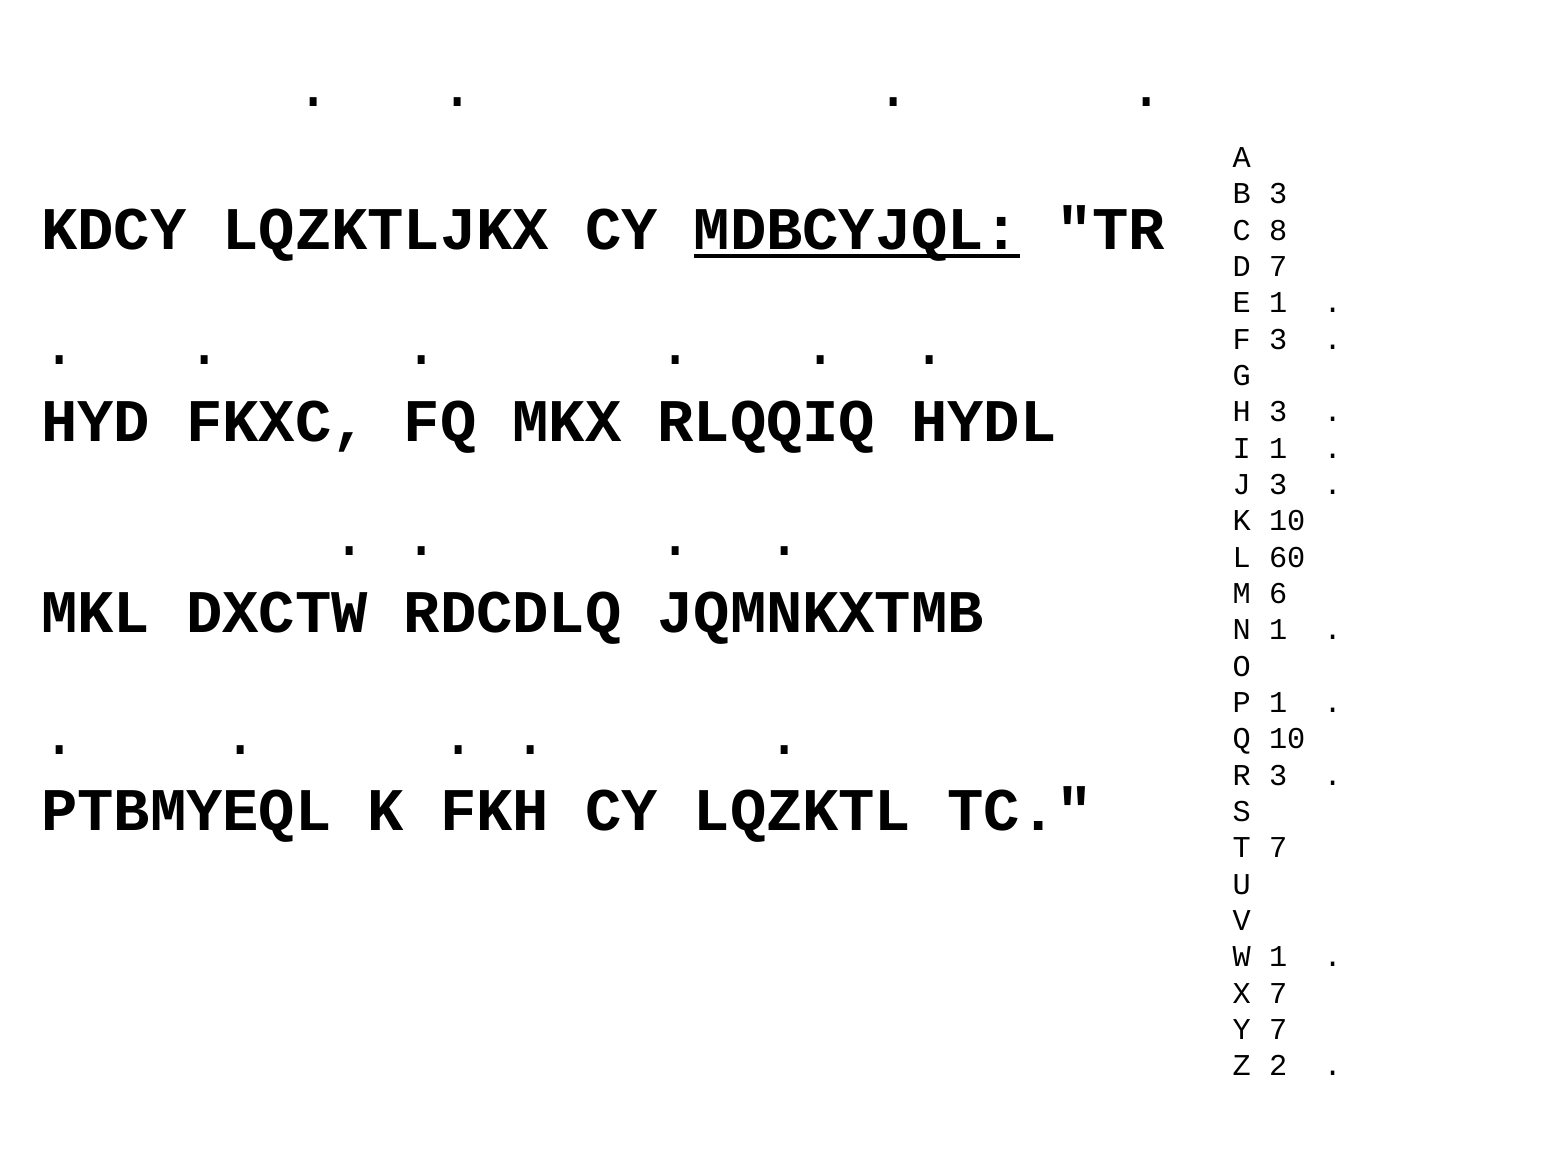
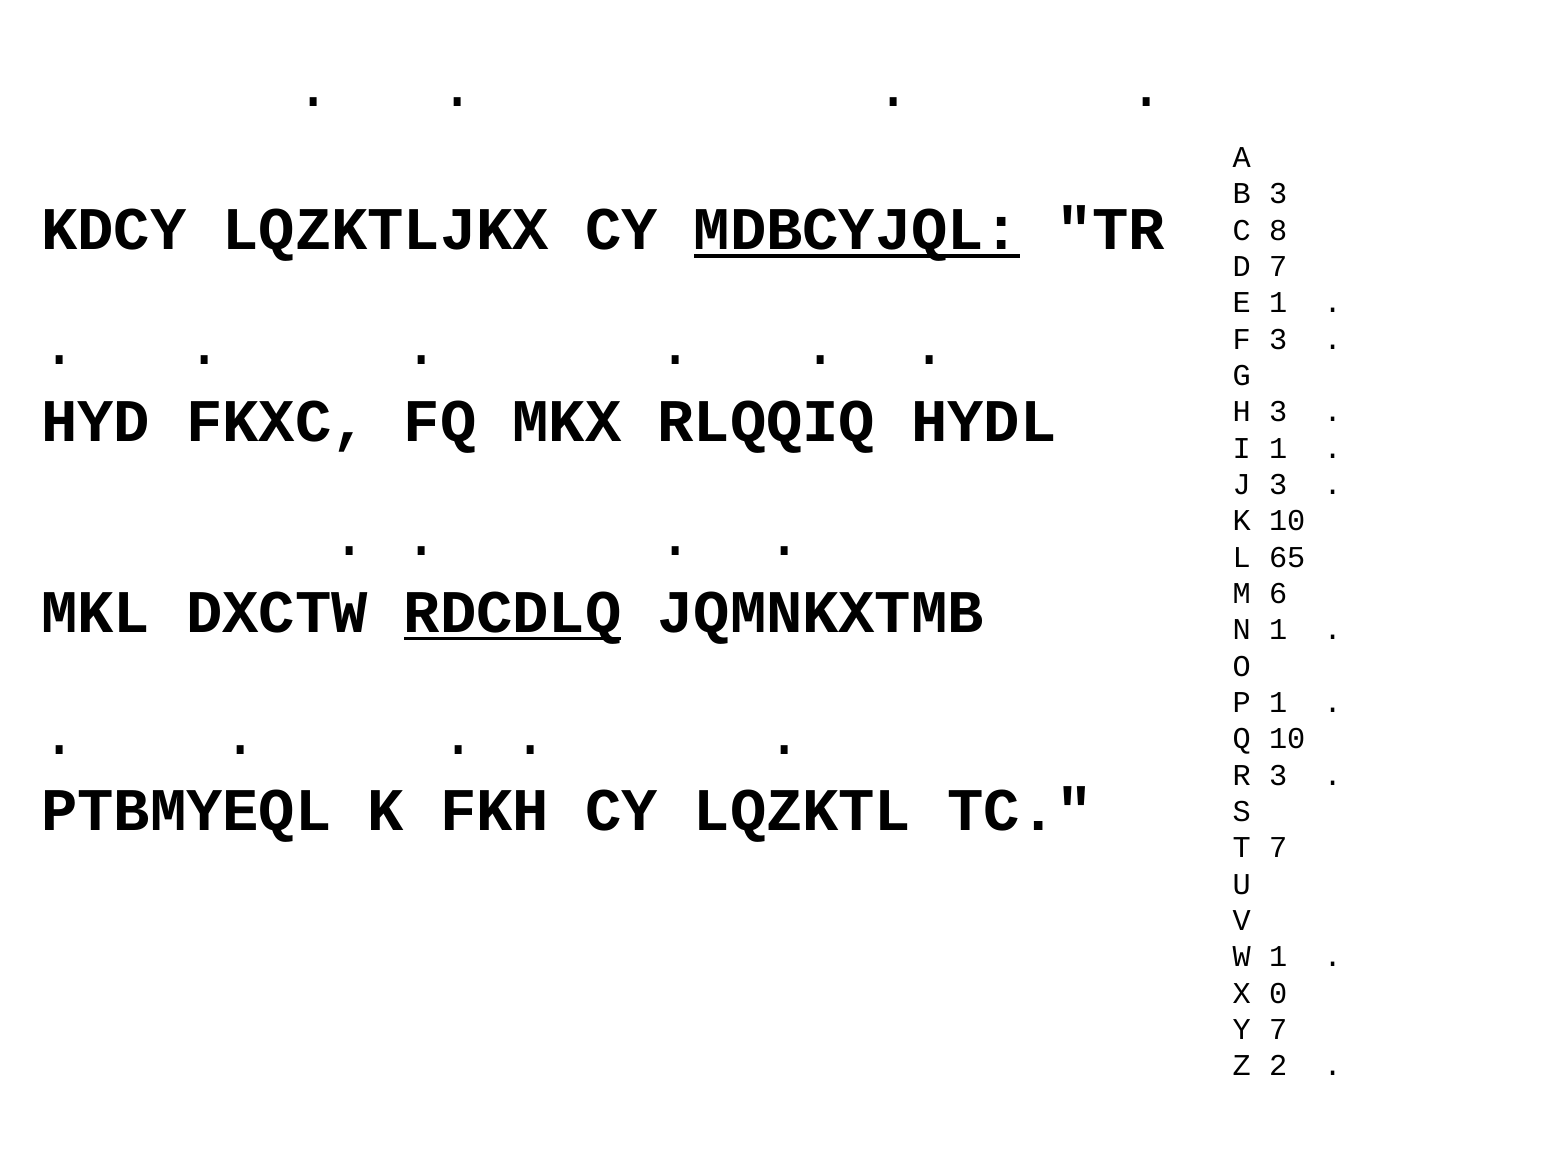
60: 60 -> 65
RDCDLQ underline: none -> present
X 7: 7 -> 0
